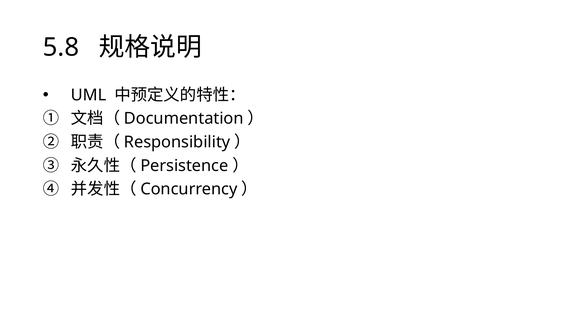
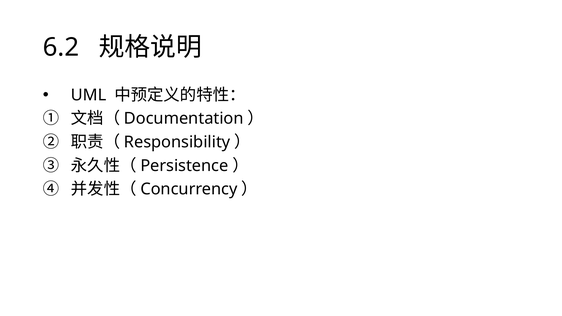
5.8: 5.8 -> 6.2
